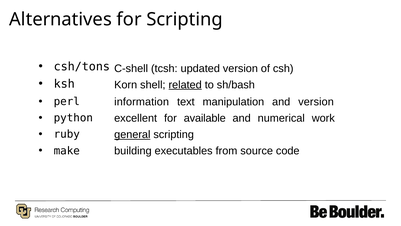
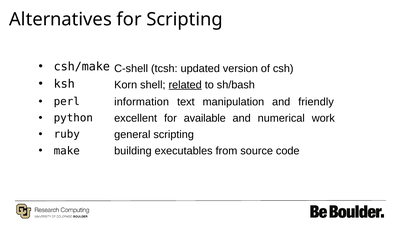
csh/tons: csh/tons -> csh/make
and version: version -> friendly
general underline: present -> none
